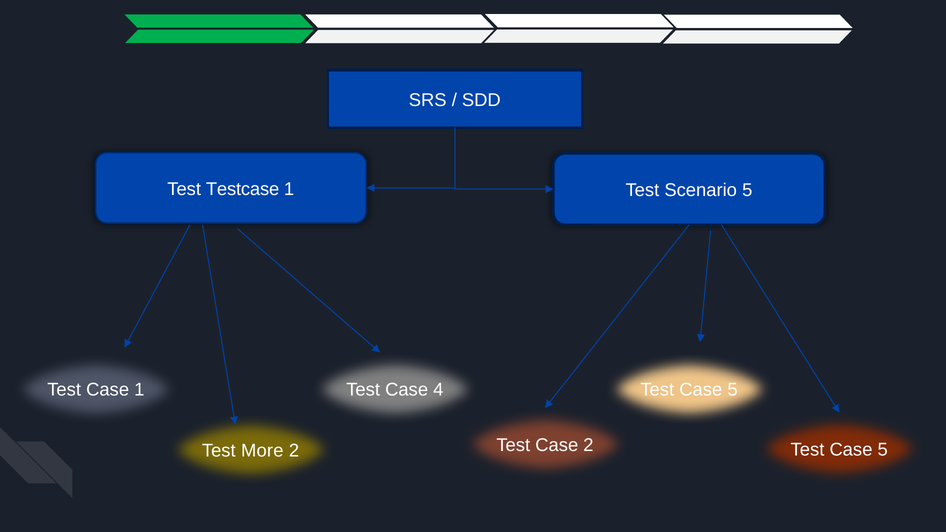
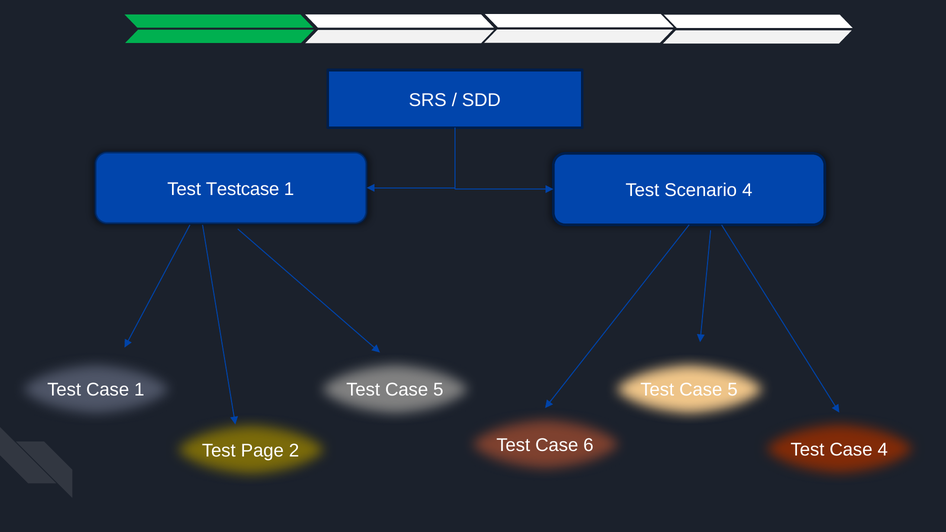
Scenario 5: 5 -> 4
4 at (438, 390): 4 -> 5
Case 2: 2 -> 6
5 at (883, 450): 5 -> 4
More: More -> Page
